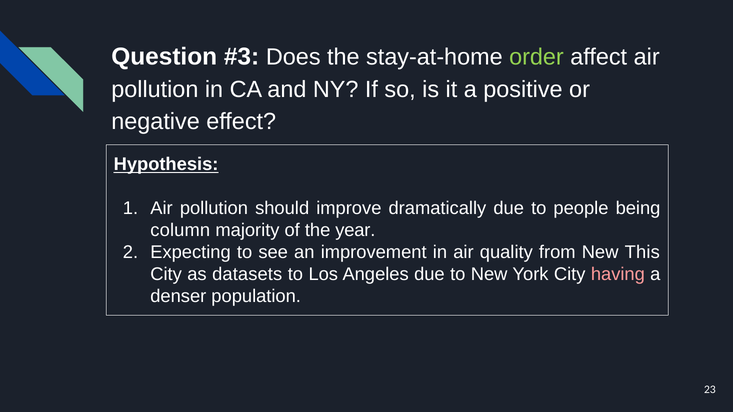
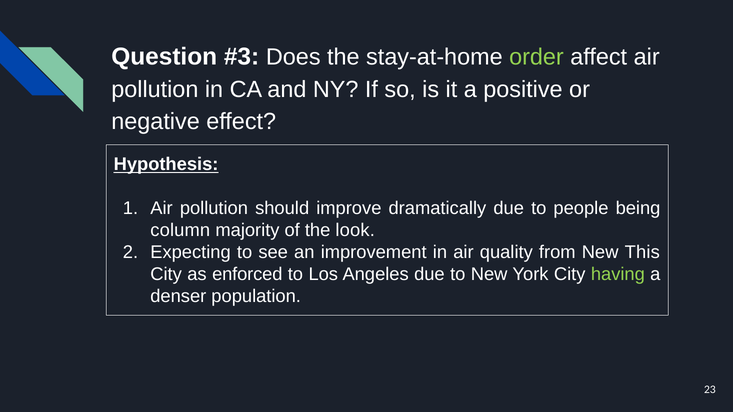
year: year -> look
datasets: datasets -> enforced
having colour: pink -> light green
